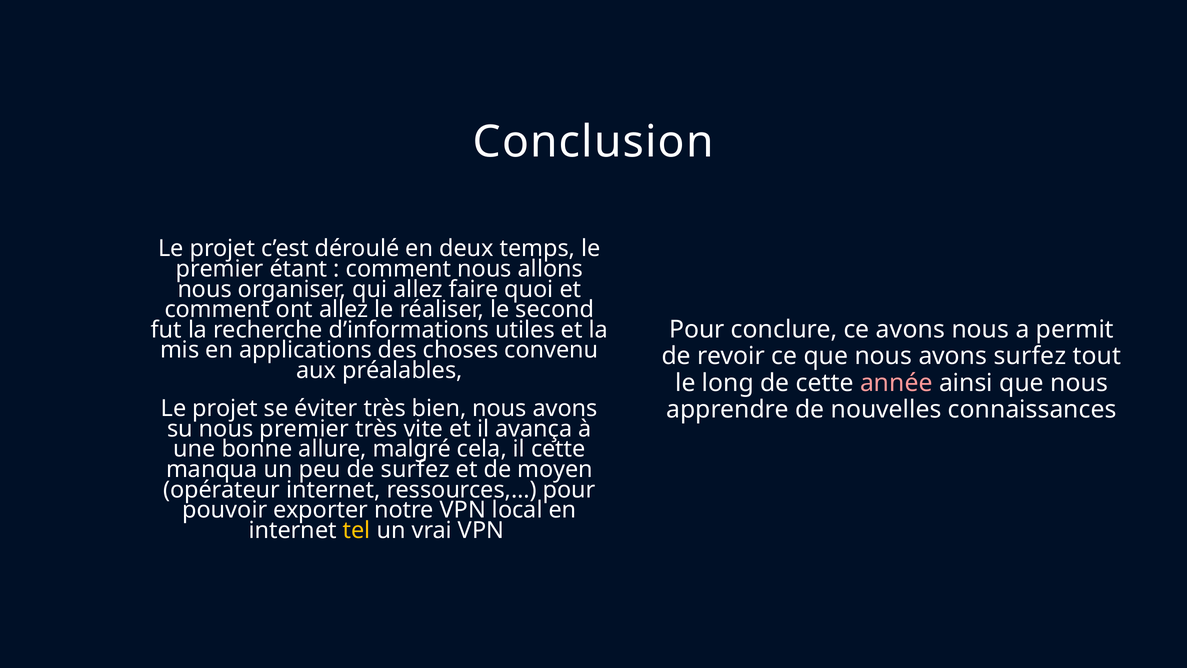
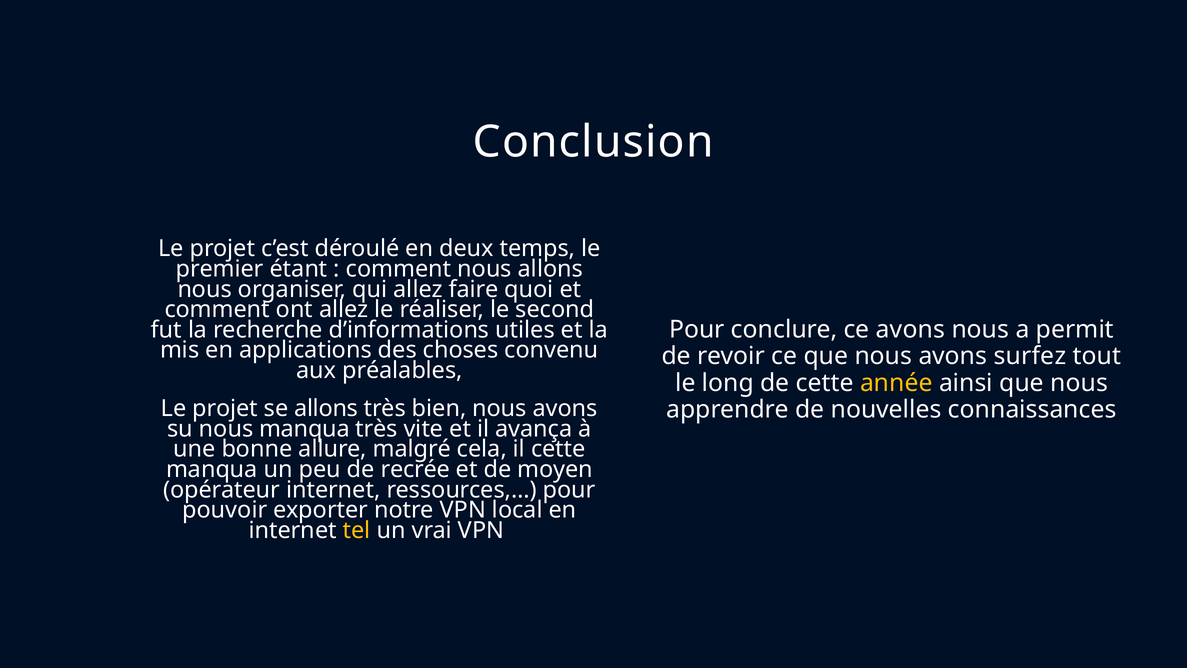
année colour: pink -> yellow
se éviter: éviter -> allons
nous premier: premier -> manqua
de surfez: surfez -> recrée
